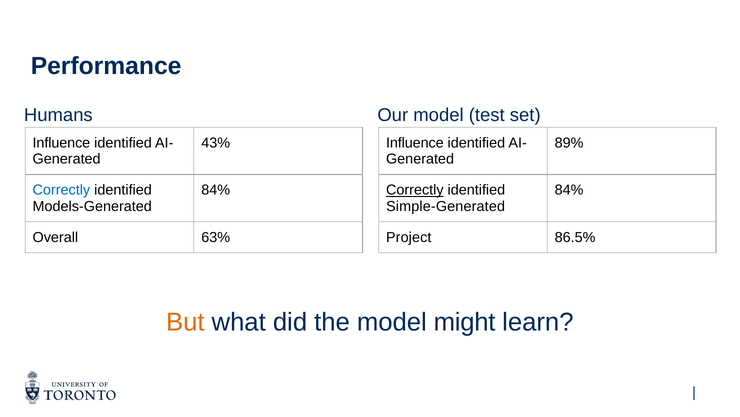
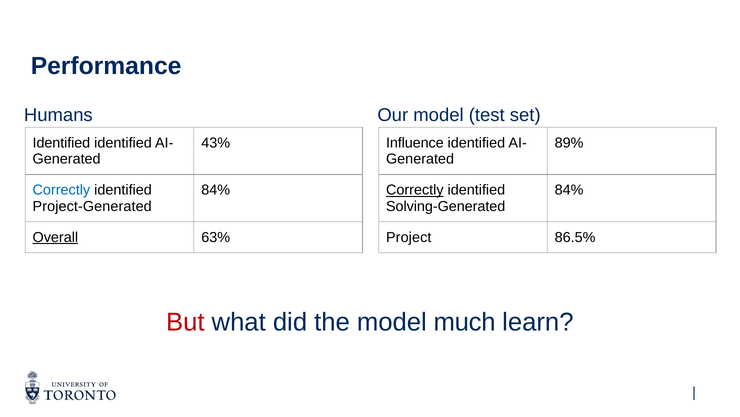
Influence at (61, 143): Influence -> Identified
Models-Generated: Models-Generated -> Project-Generated
Simple-Generated: Simple-Generated -> Solving-Generated
Overall underline: none -> present
But colour: orange -> red
might: might -> much
